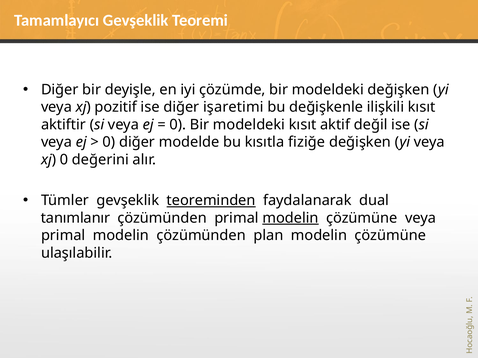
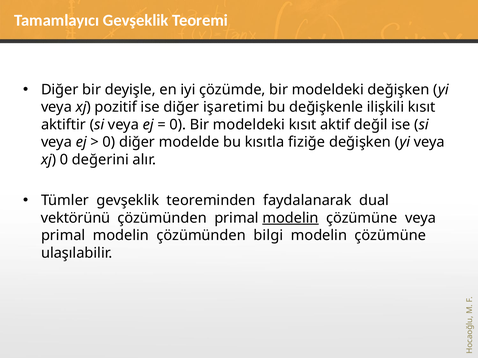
teoreminden underline: present -> none
tanımlanır: tanımlanır -> vektörünü
plan: plan -> bilgi
